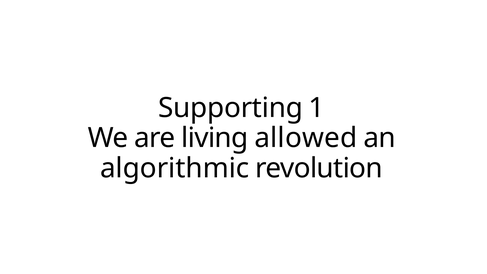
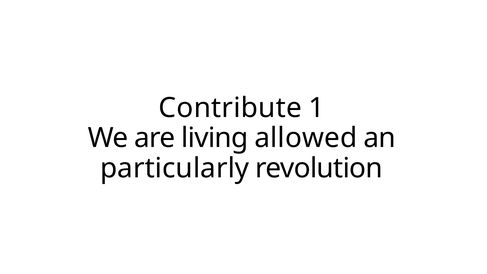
Supporting: Supporting -> Contribute
algorithmic: algorithmic -> particularly
